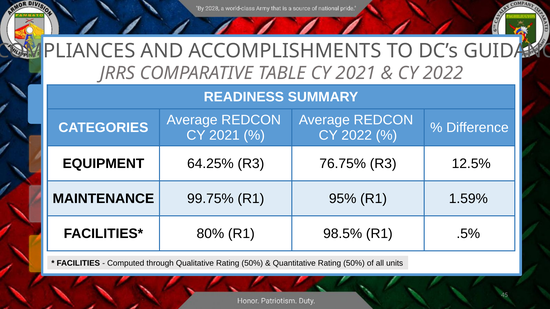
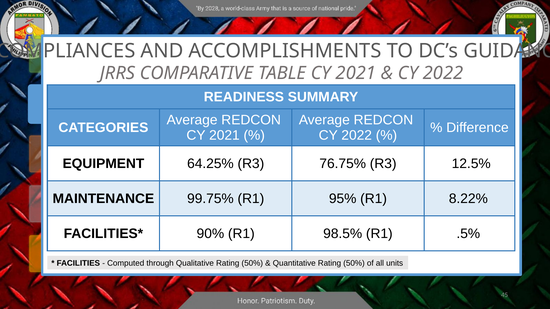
1.59%: 1.59% -> 8.22%
80%: 80% -> 90%
